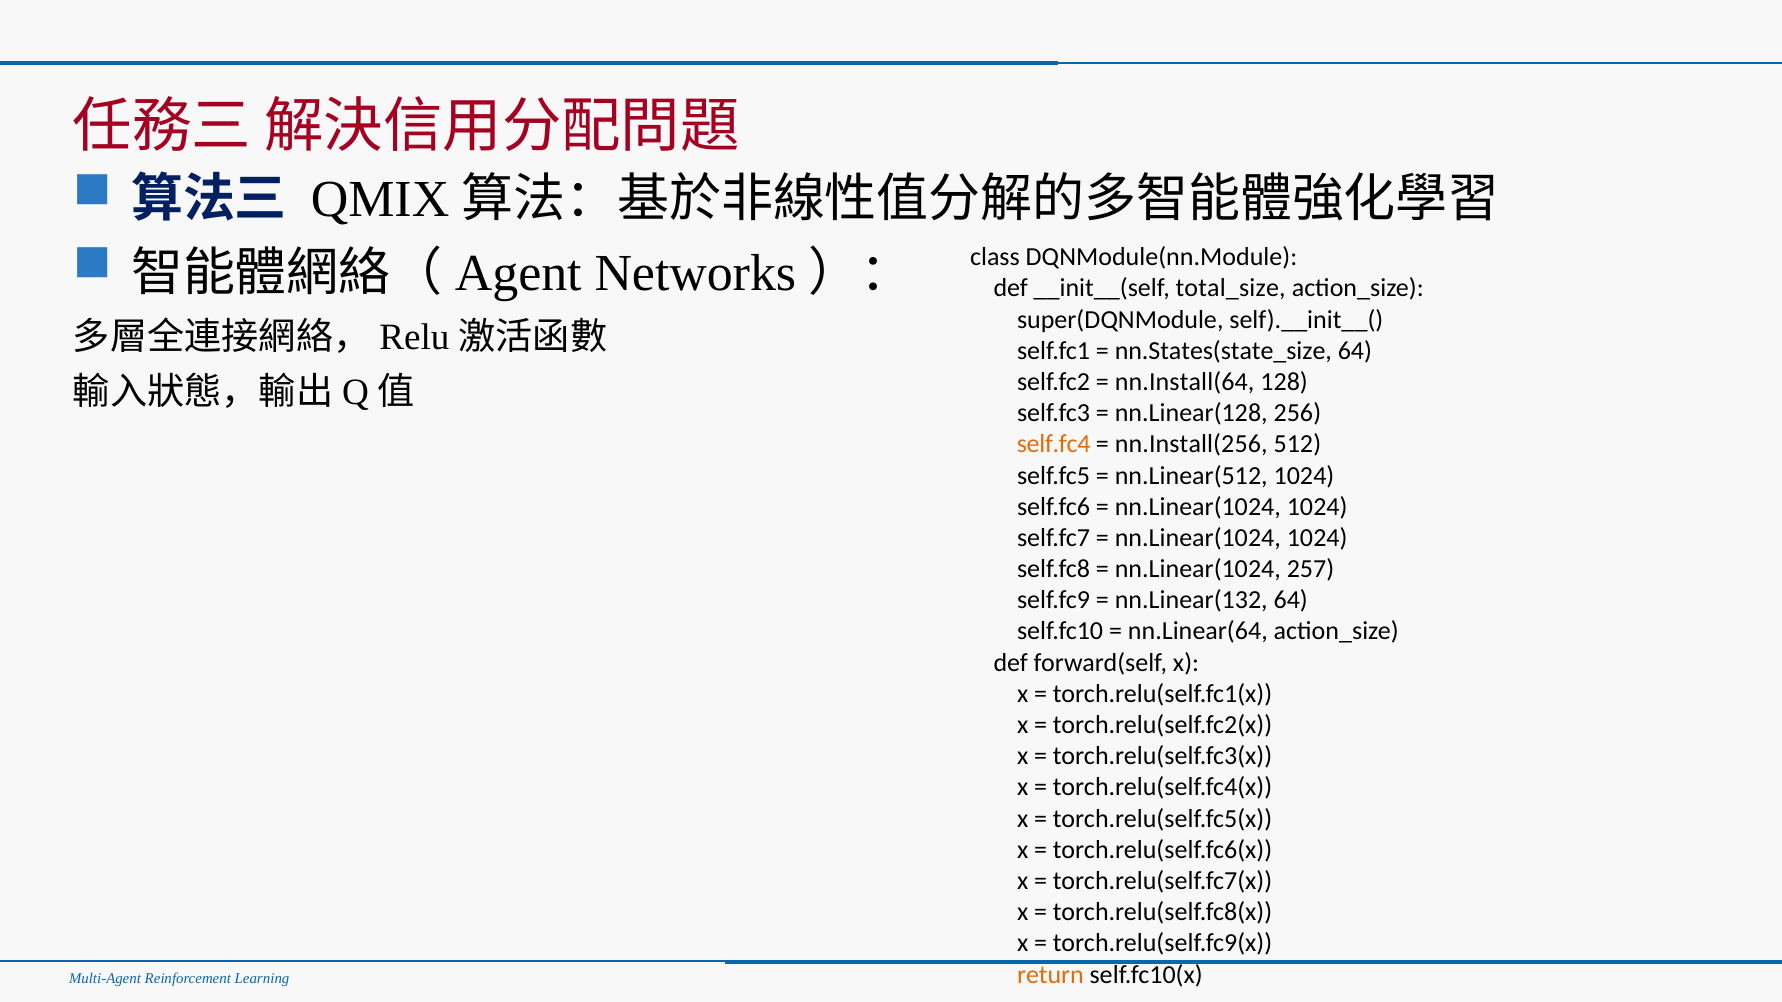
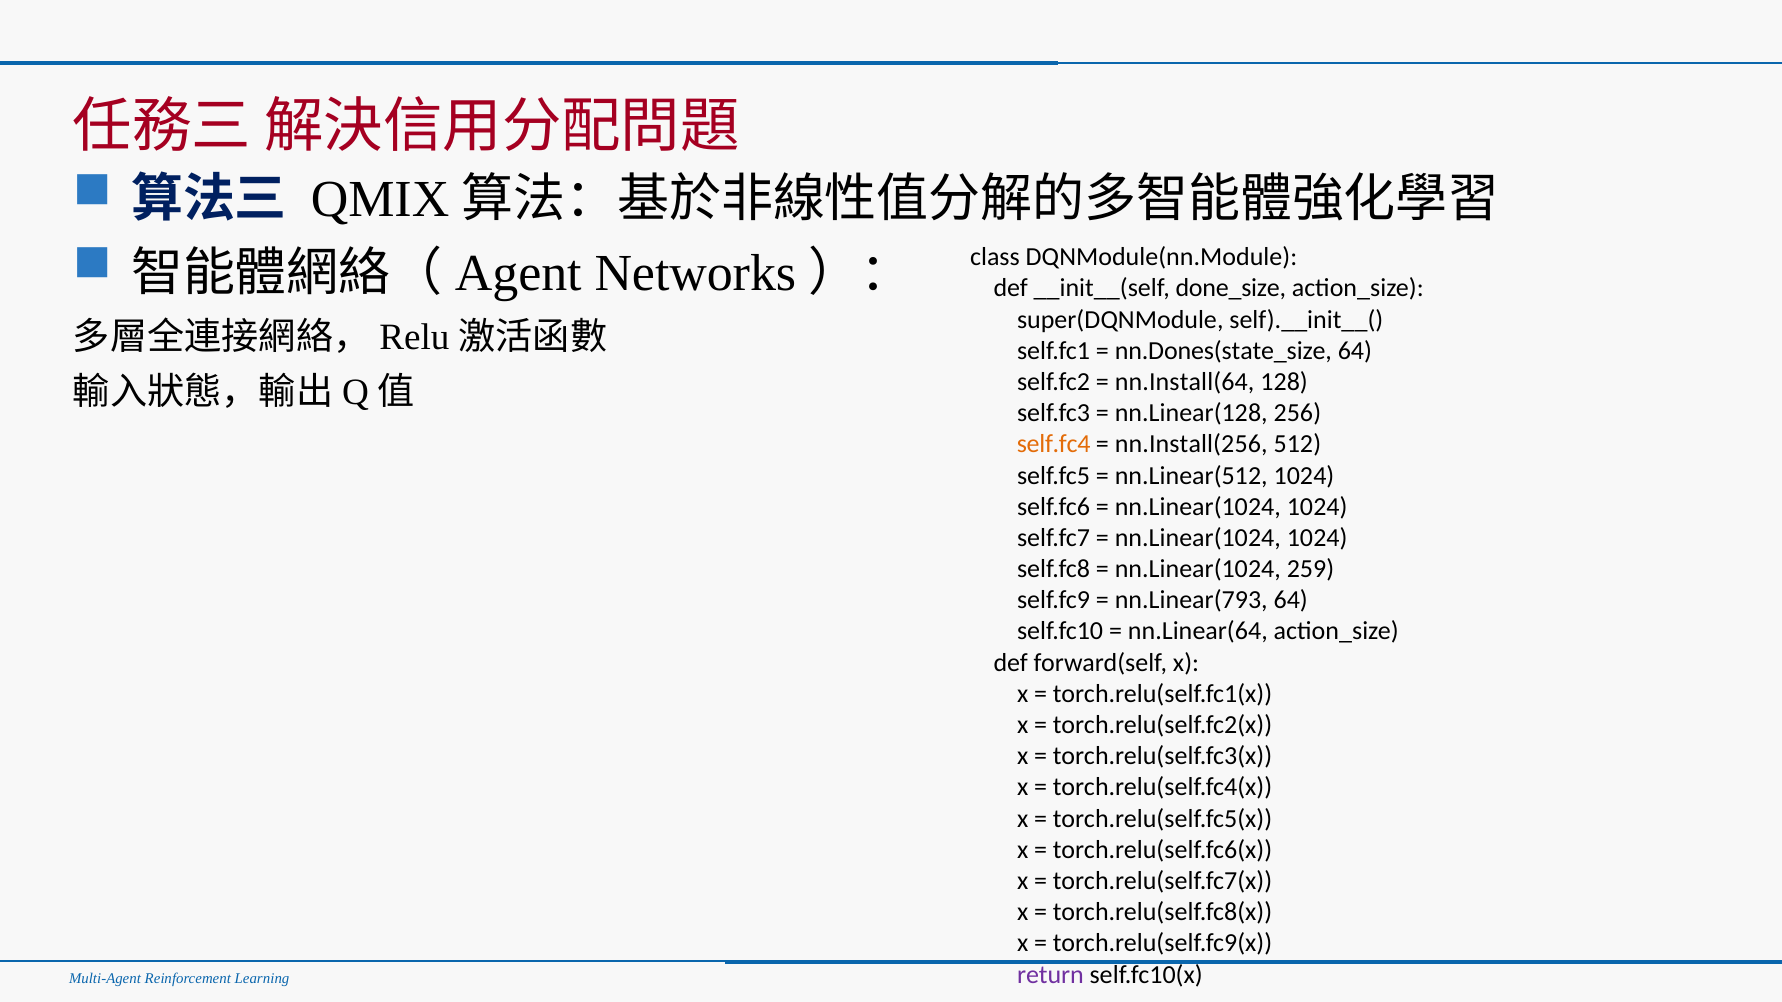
total_size: total_size -> done_size
nn.States(state_size: nn.States(state_size -> nn.Dones(state_size
257: 257 -> 259
nn.Linear(132: nn.Linear(132 -> nn.Linear(793
return colour: orange -> purple
